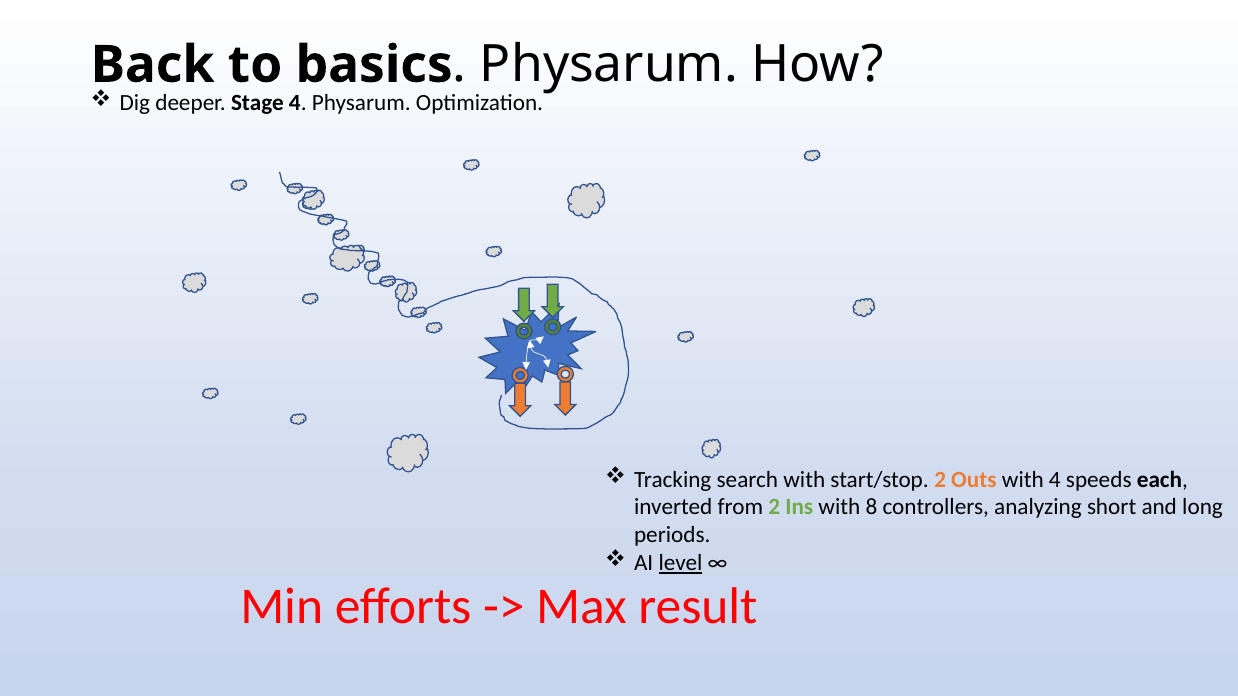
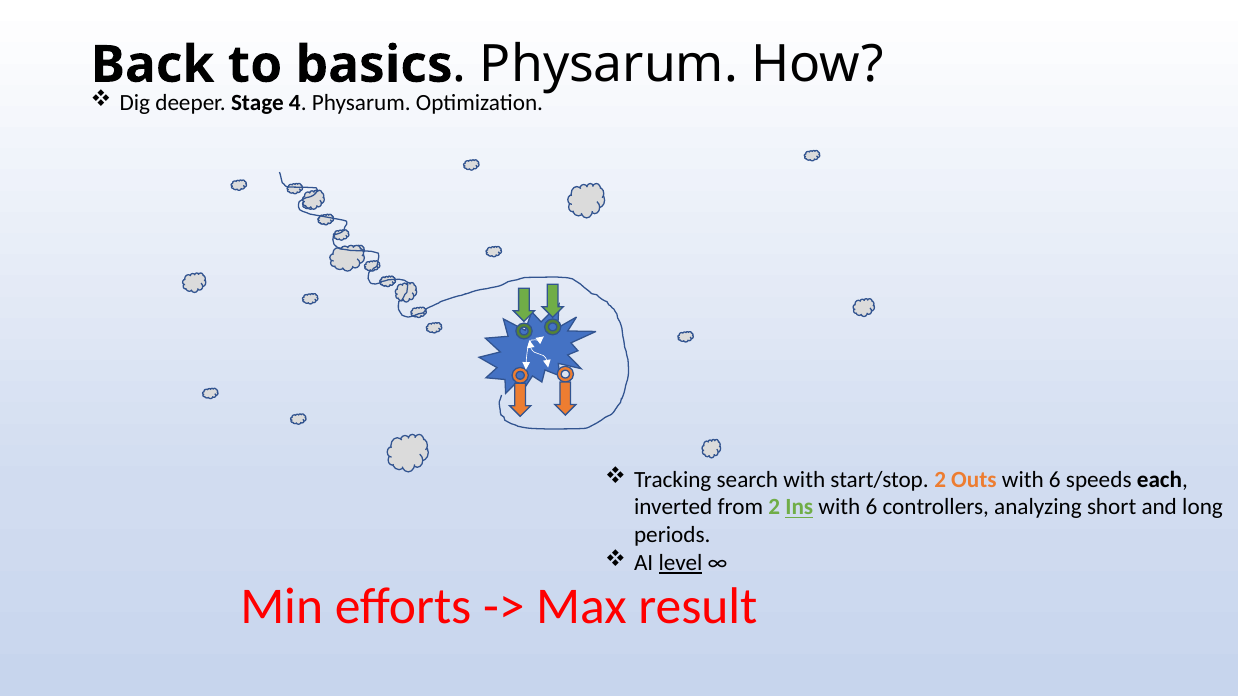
Outs with 4: 4 -> 6
Ins underline: none -> present
8 at (872, 508): 8 -> 6
